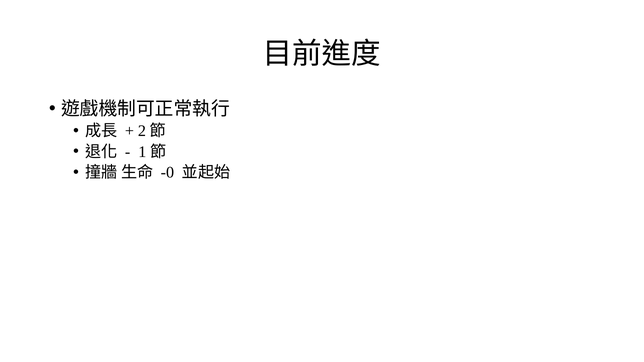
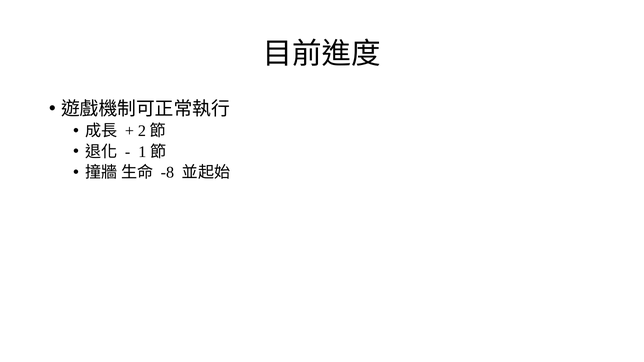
-0: -0 -> -8
